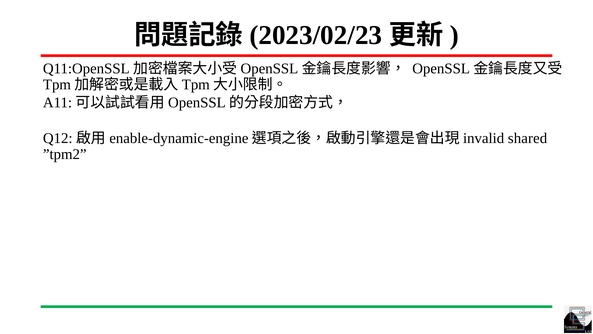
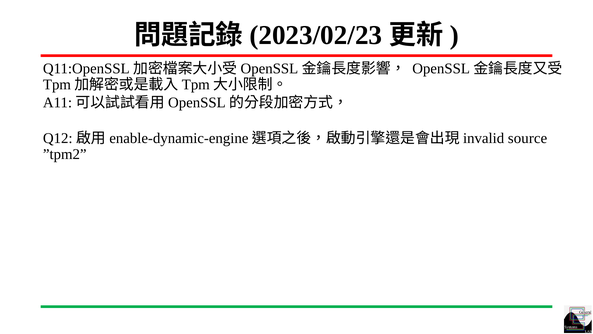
shared: shared -> source
